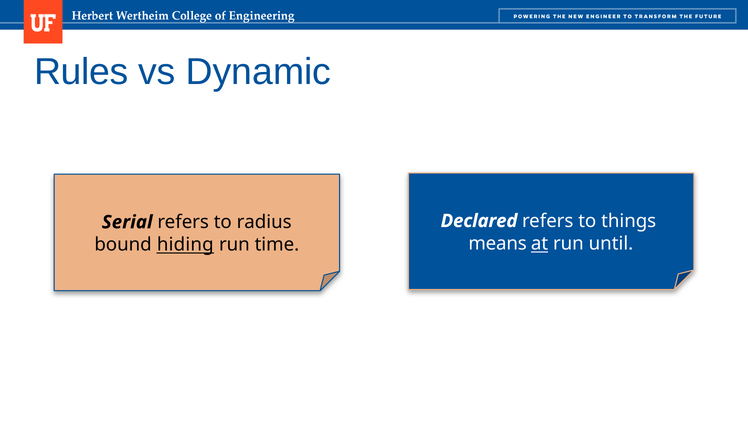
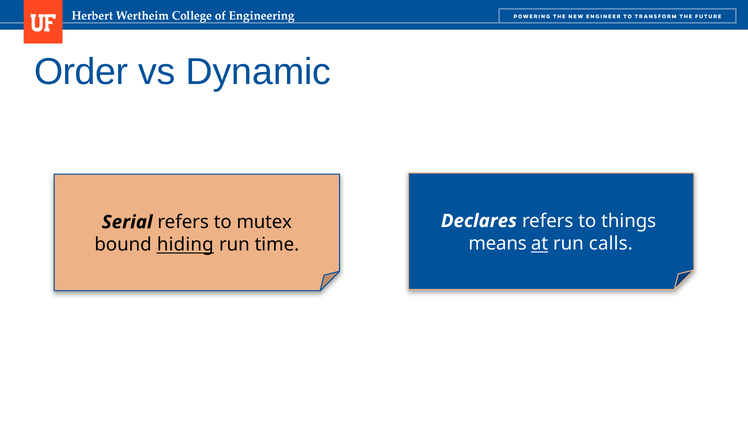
Rules: Rules -> Order
Declared: Declared -> Declares
radius: radius -> mutex
until: until -> calls
